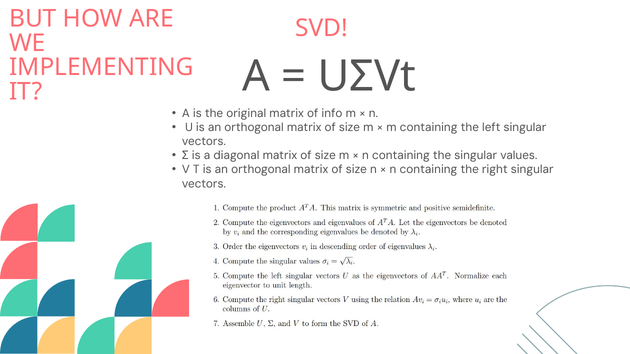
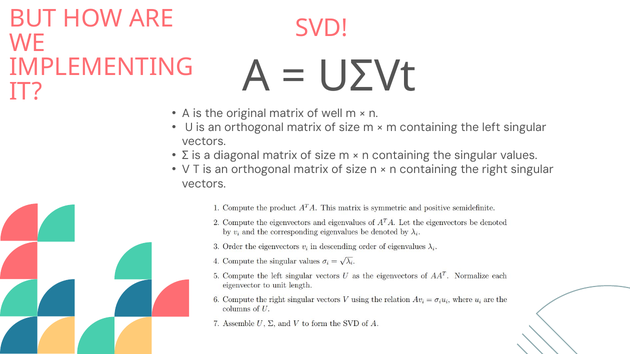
info: info -> well
